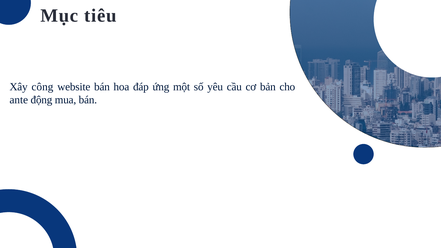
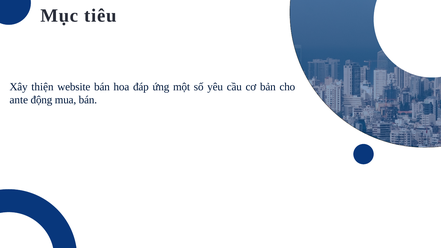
công: công -> thiện
